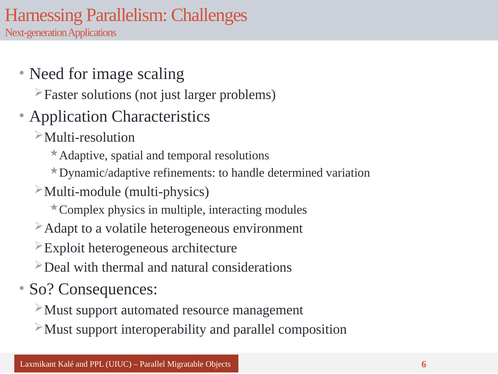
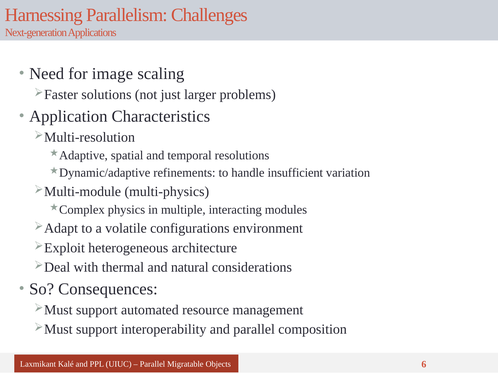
determined: determined -> insufficient
volatile heterogeneous: heterogeneous -> configurations
